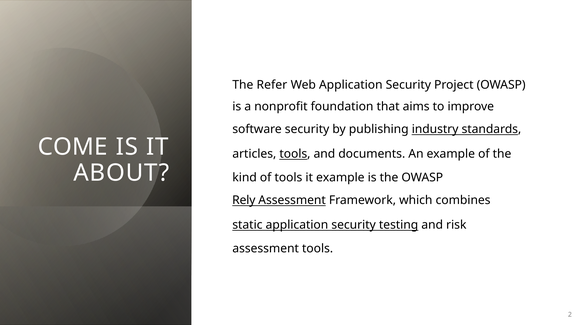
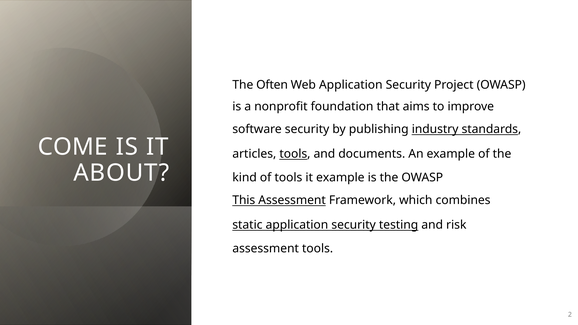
Refer: Refer -> Often
Rely: Rely -> This
